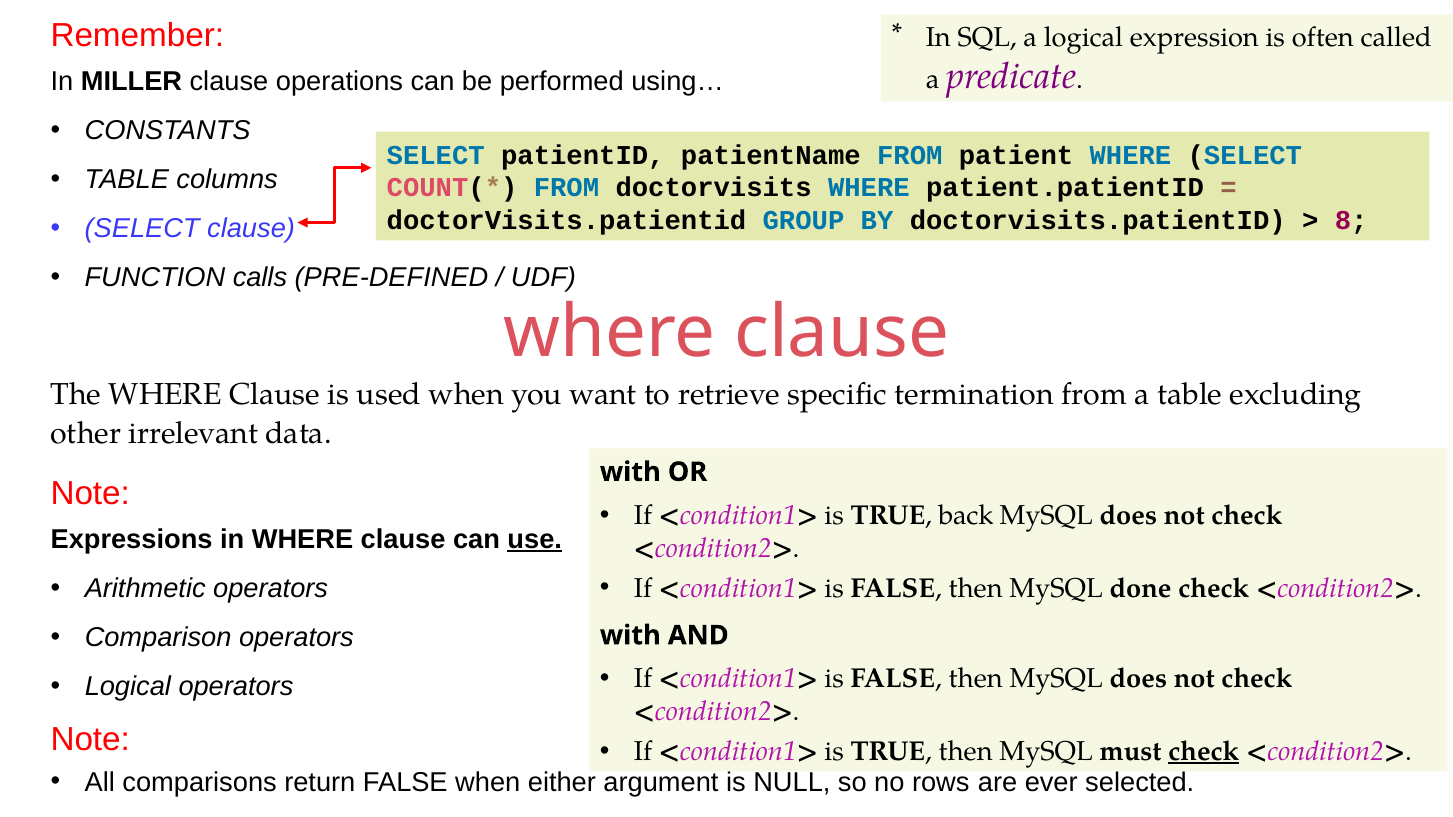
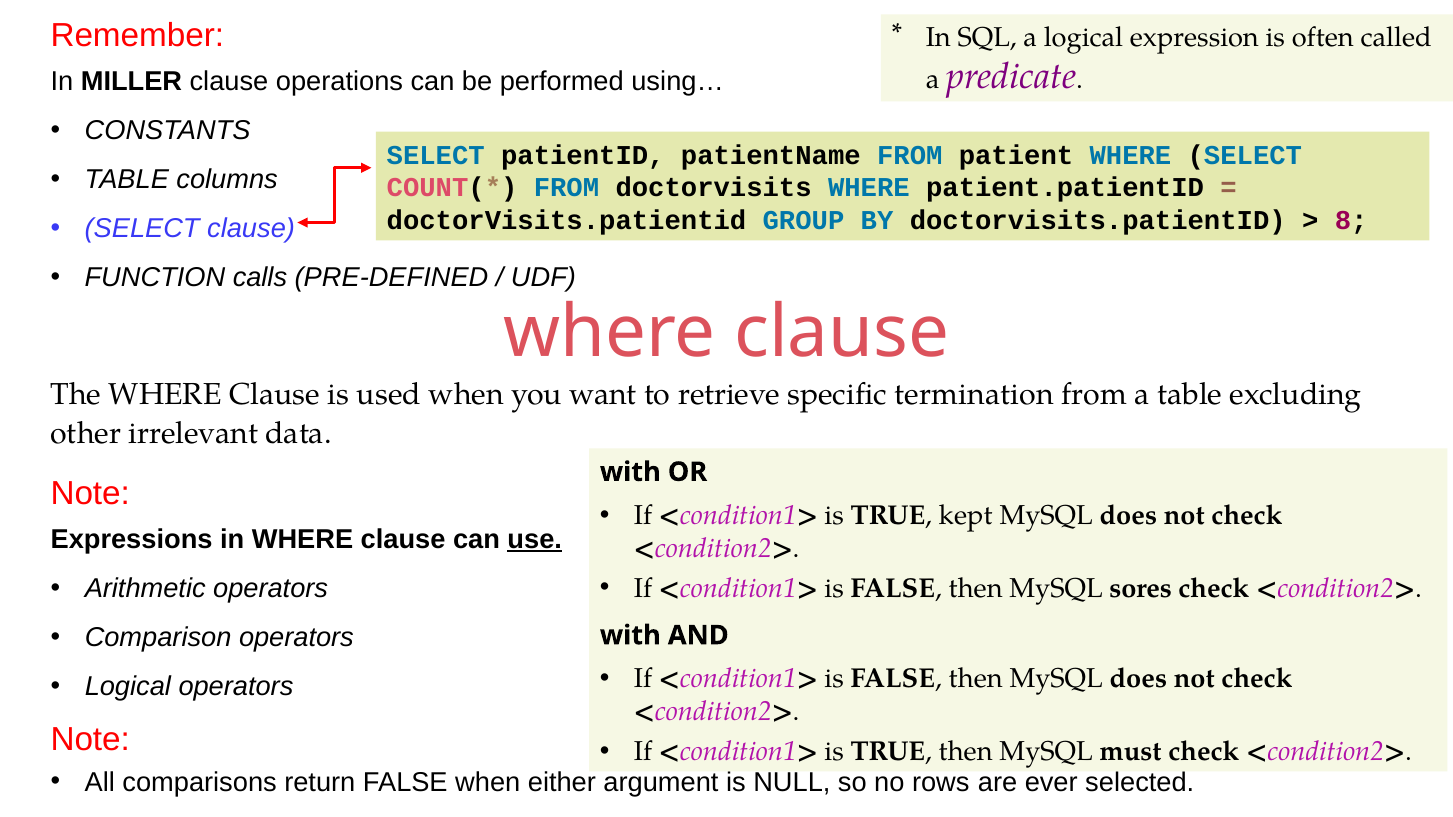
back: back -> kept
done: done -> sores
check at (1204, 752) underline: present -> none
